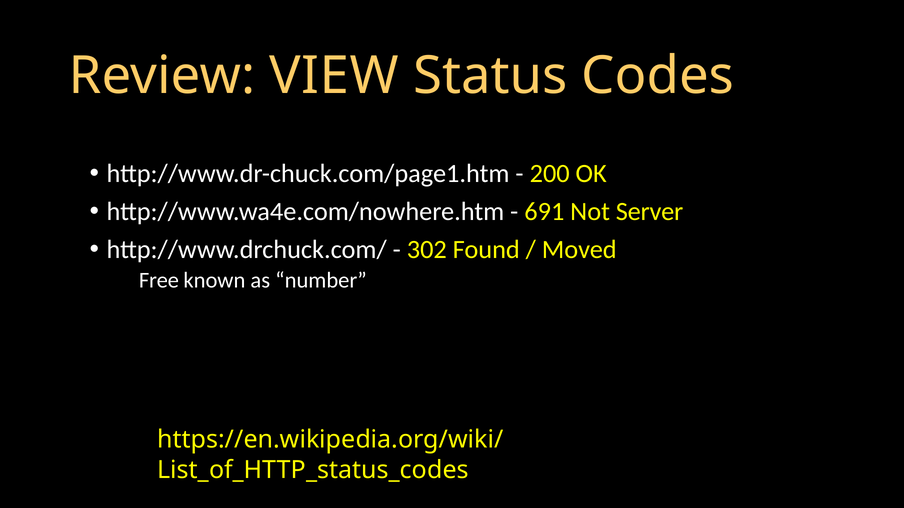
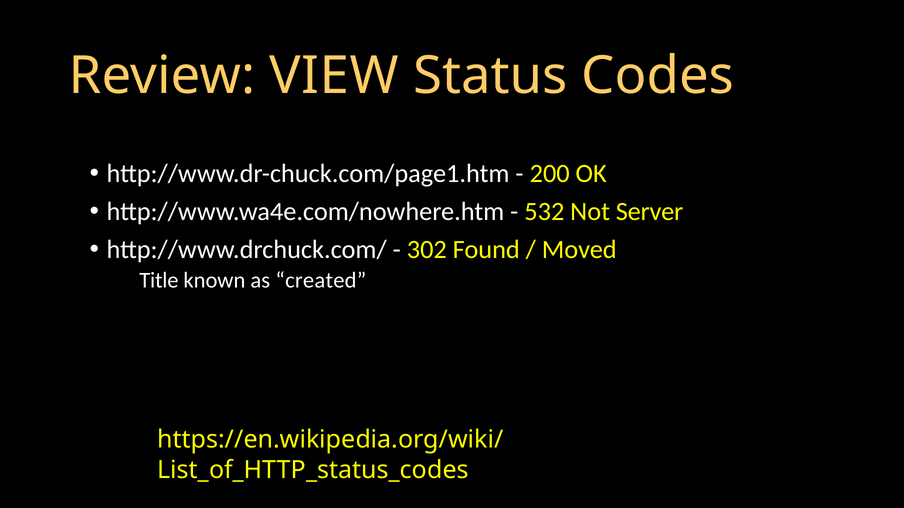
691: 691 -> 532
Free: Free -> Title
number: number -> created
